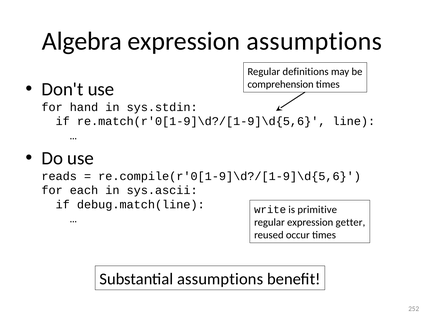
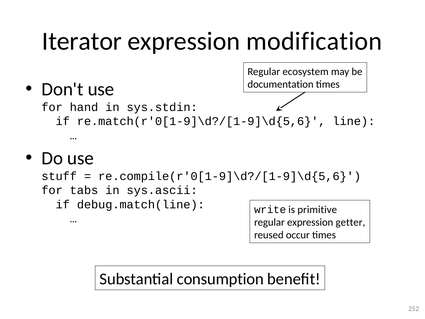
Algebra: Algebra -> Iterator
expression assumptions: assumptions -> modification
definitions: definitions -> ecosystem
comprehension: comprehension -> documentation
reads: reads -> stuff
each: each -> tabs
Substantial assumptions: assumptions -> consumption
